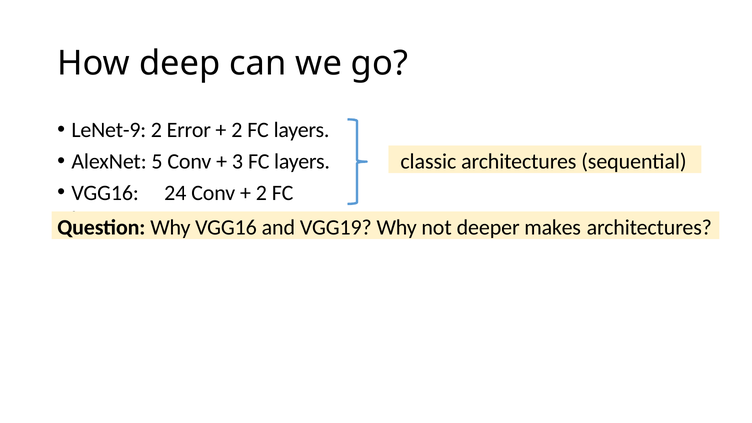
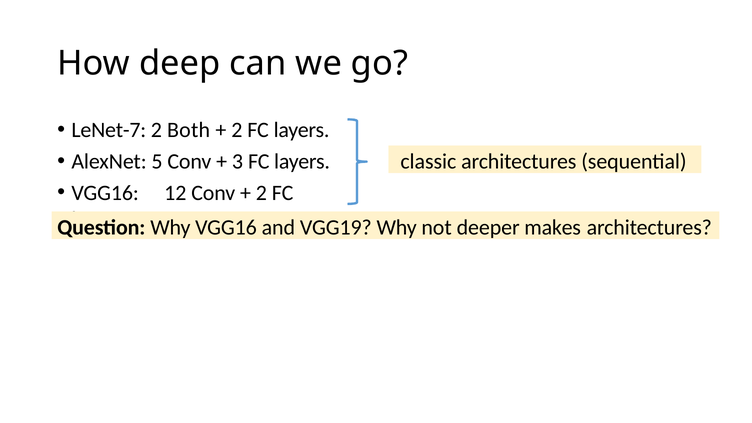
LeNet-9: LeNet-9 -> LeNet-7
Error: Error -> Both
24: 24 -> 12
